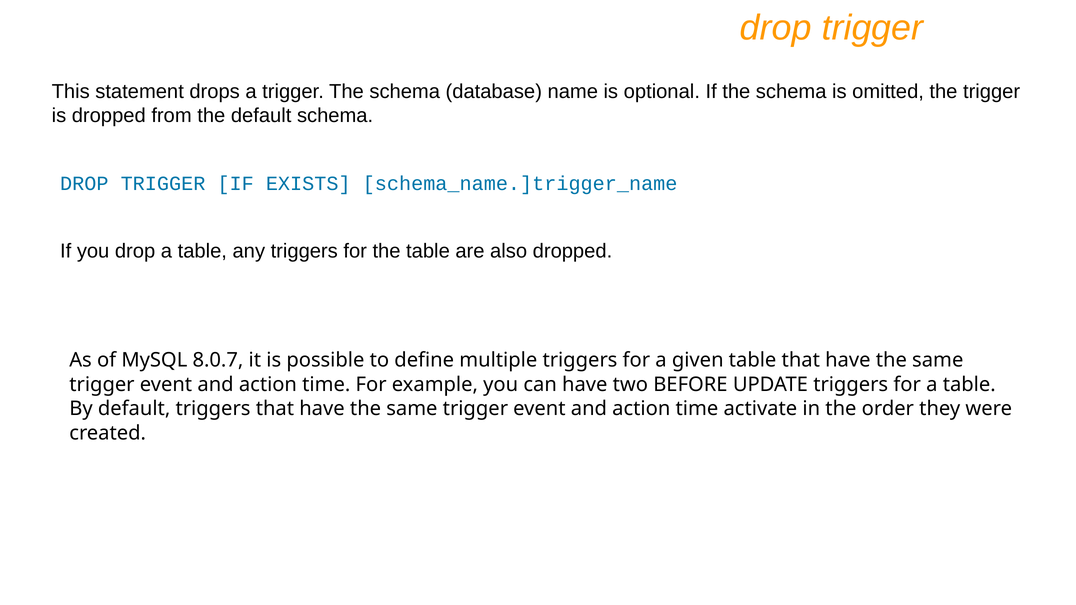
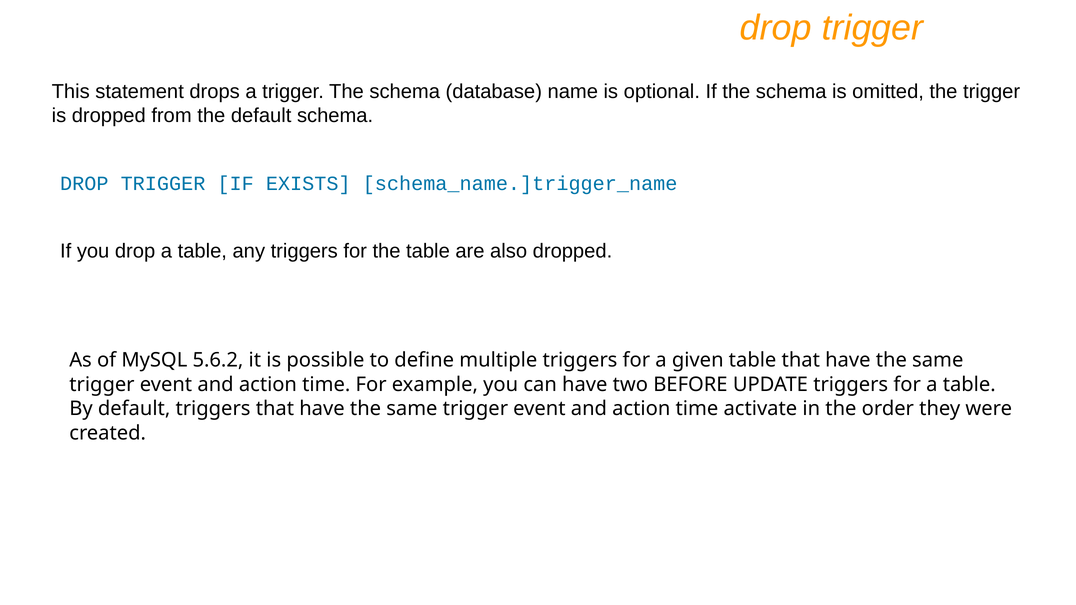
8.0.7: 8.0.7 -> 5.6.2
